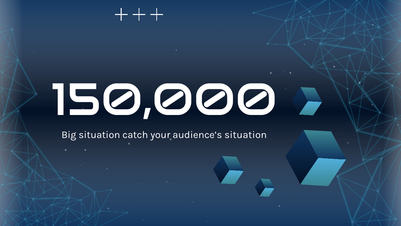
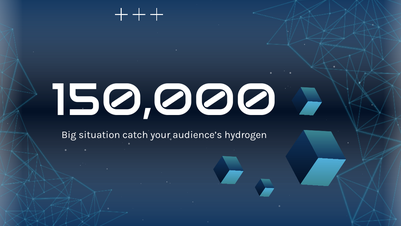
audience’s situation: situation -> hydrogen
